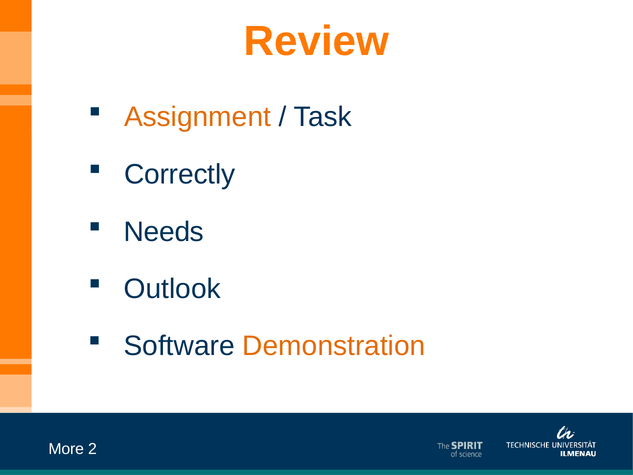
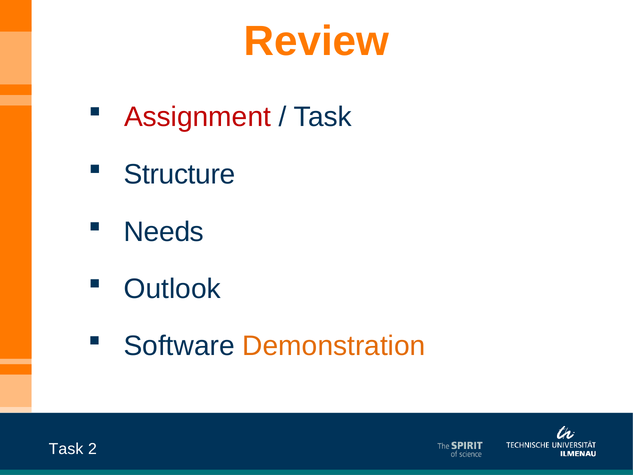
Assignment colour: orange -> red
Correctly: Correctly -> Structure
More at (66, 449): More -> Task
